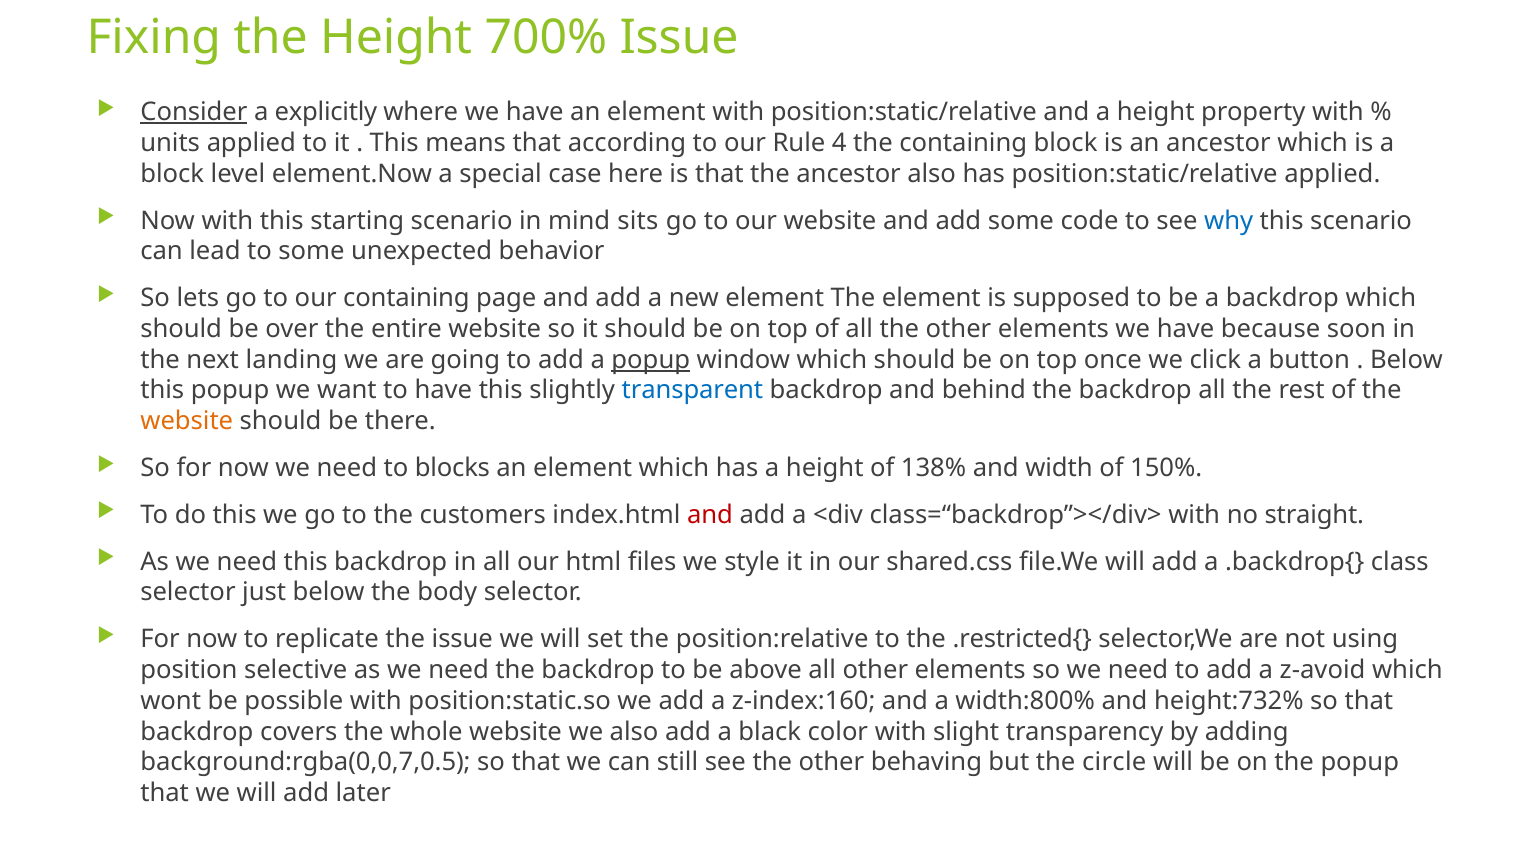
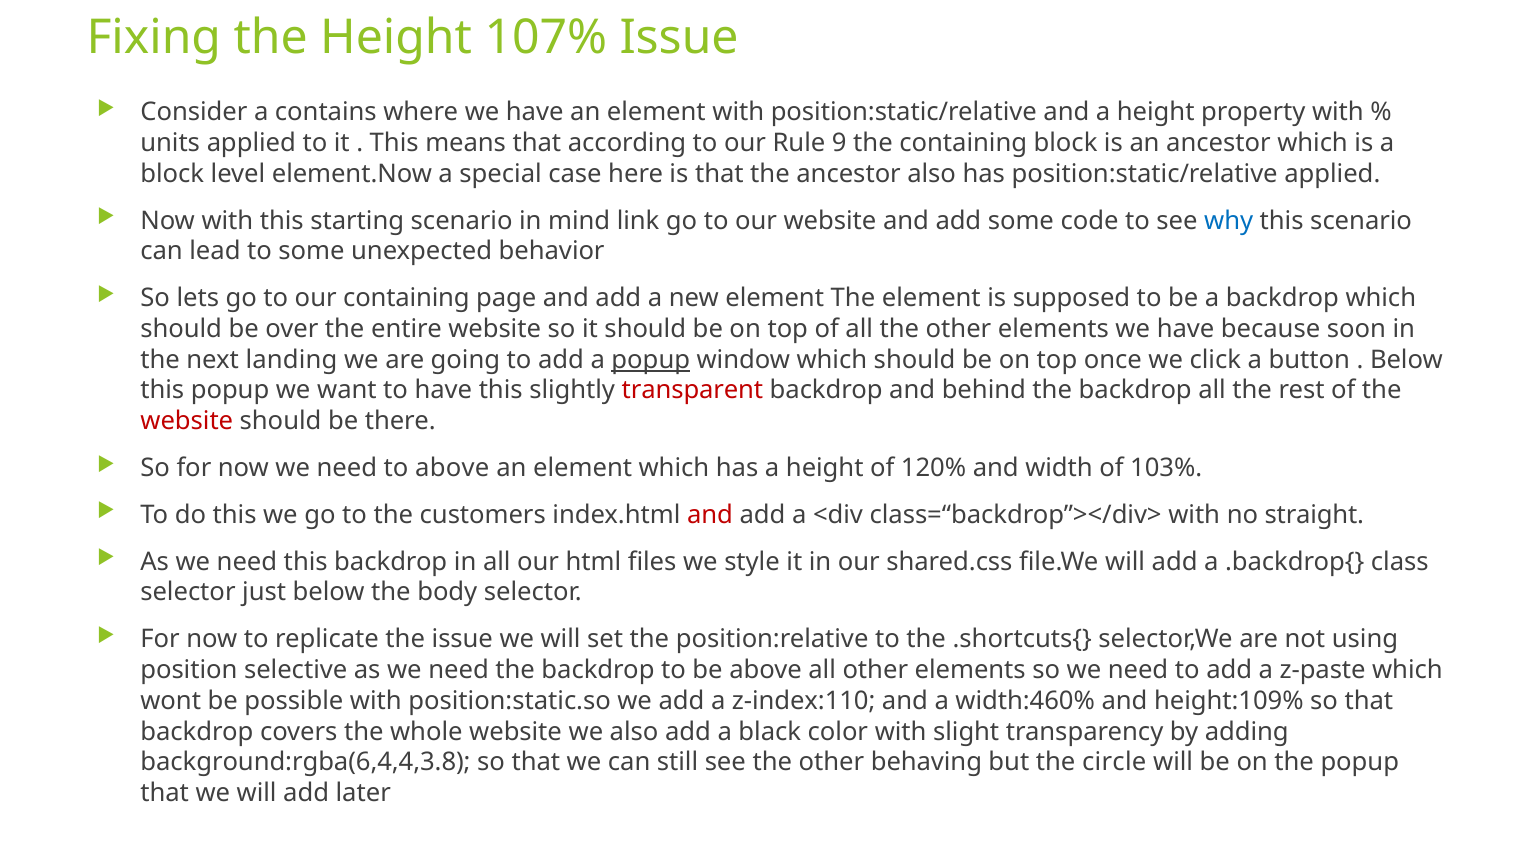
700%: 700% -> 107%
Consider underline: present -> none
explicitly: explicitly -> contains
4: 4 -> 9
sits: sits -> link
transparent colour: blue -> red
website at (187, 421) colour: orange -> red
to blocks: blocks -> above
138%: 138% -> 120%
150%: 150% -> 103%
.restricted{: .restricted{ -> .shortcuts{
z-avoid: z-avoid -> z-paste
z-index:160: z-index:160 -> z-index:110
width:800%: width:800% -> width:460%
height:732%: height:732% -> height:109%
background:rgba(0,0,7,0.5: background:rgba(0,0,7,0.5 -> background:rgba(6,4,4,3.8
